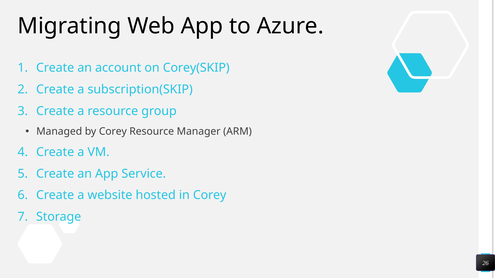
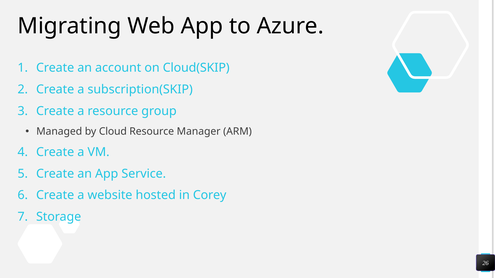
Corey(SKIP: Corey(SKIP -> Cloud(SKIP
by Corey: Corey -> Cloud
